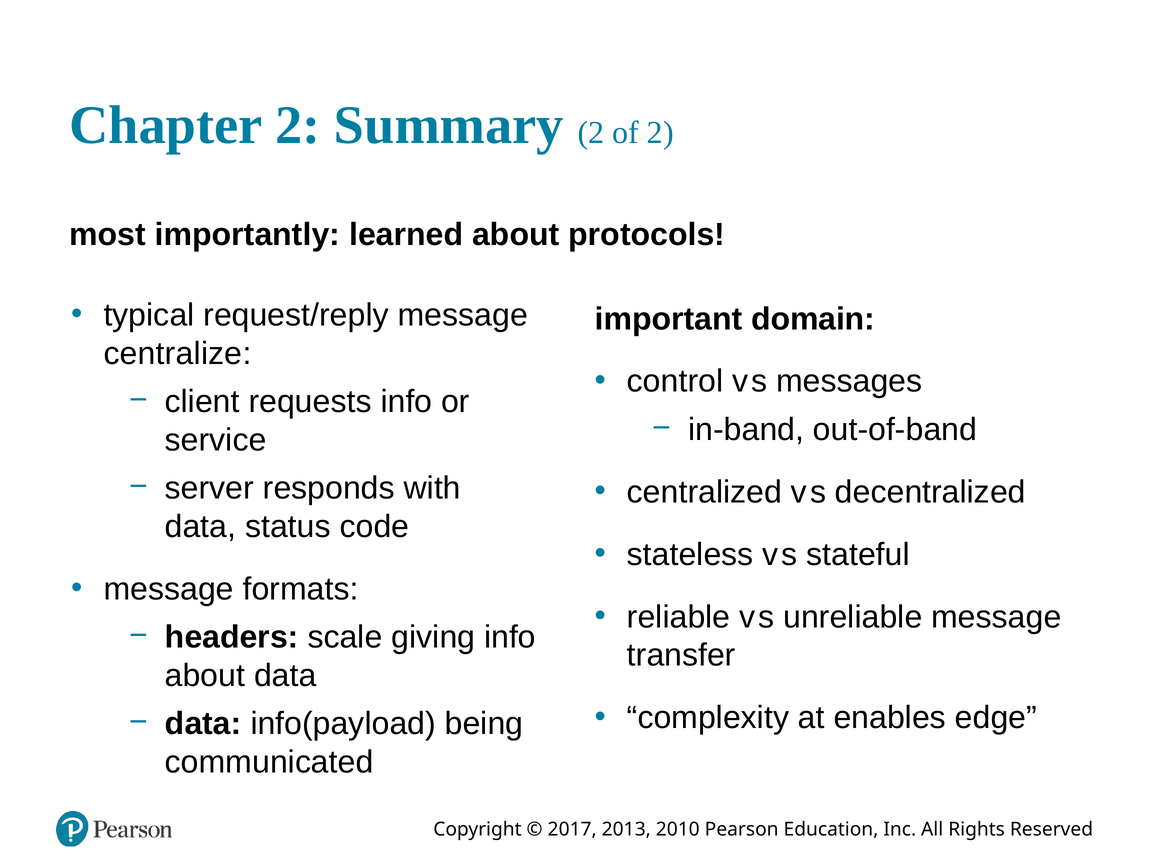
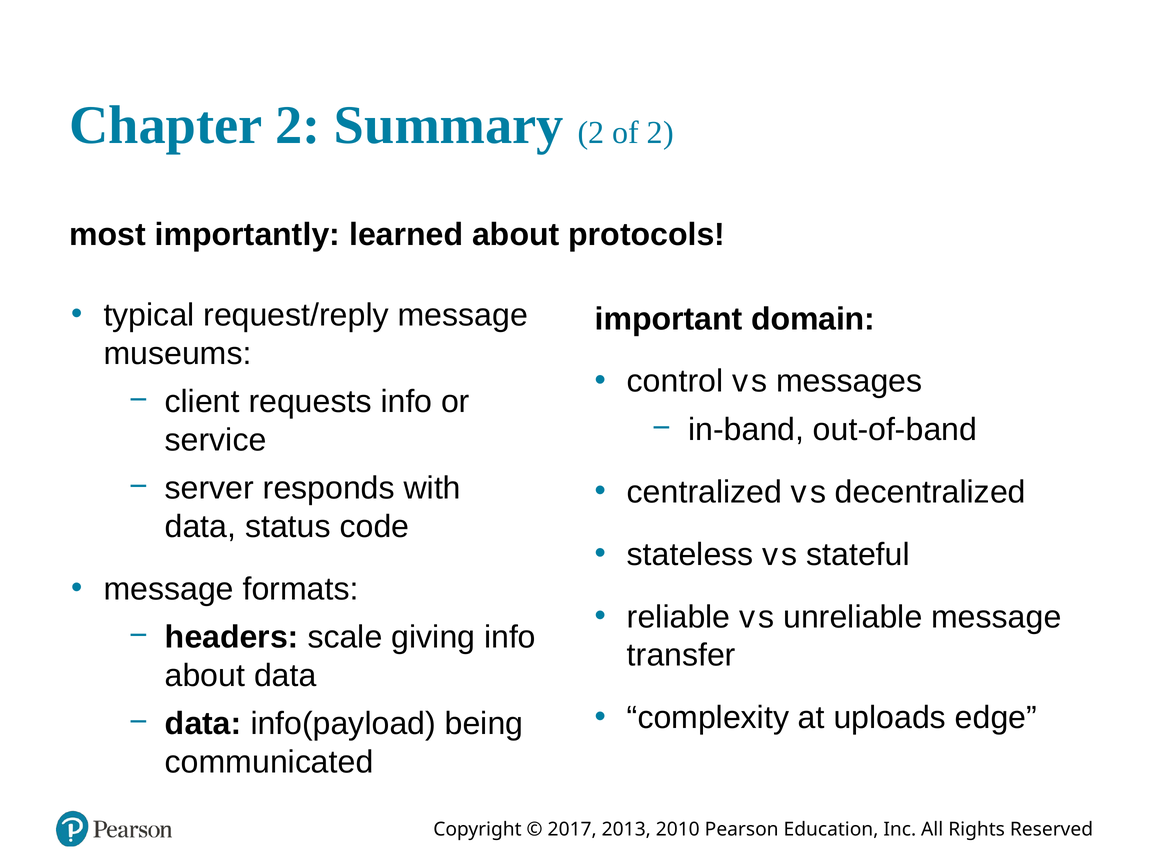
centralize: centralize -> museums
enables: enables -> uploads
